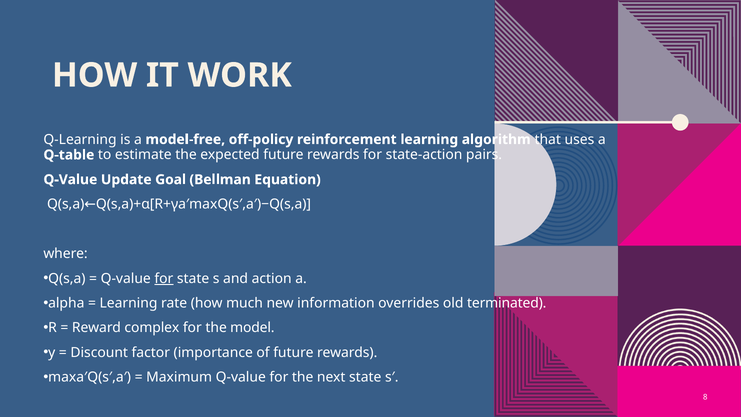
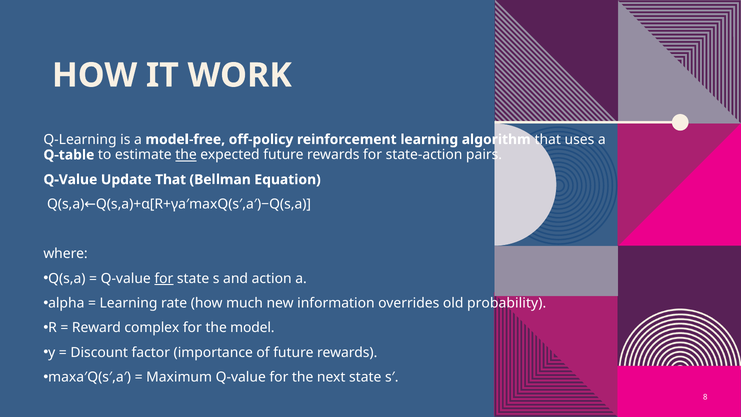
the at (186, 155) underline: none -> present
Update Goal: Goal -> That
terminated: terminated -> probability
